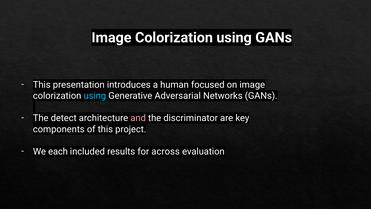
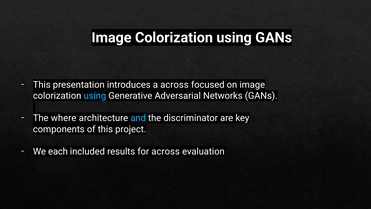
a human: human -> across
detect: detect -> where
and colour: pink -> light blue
